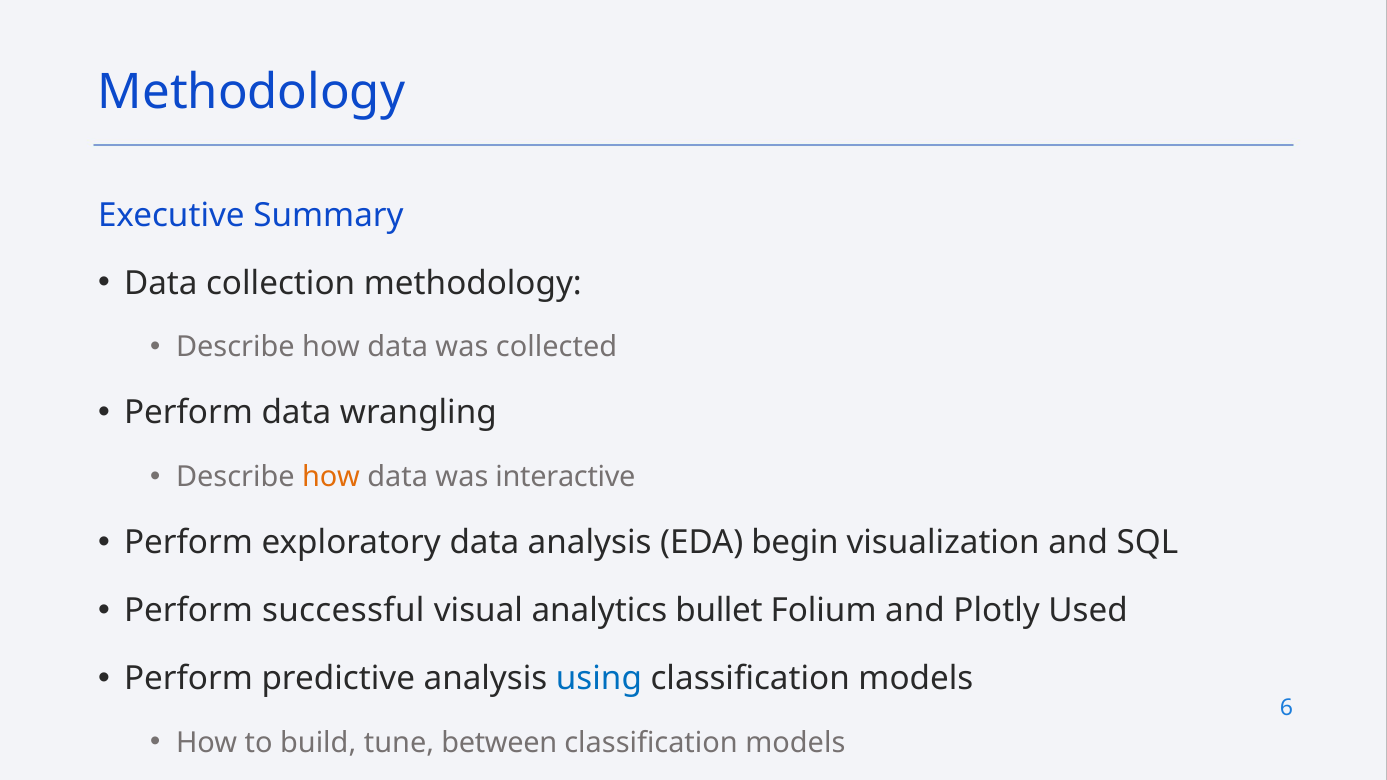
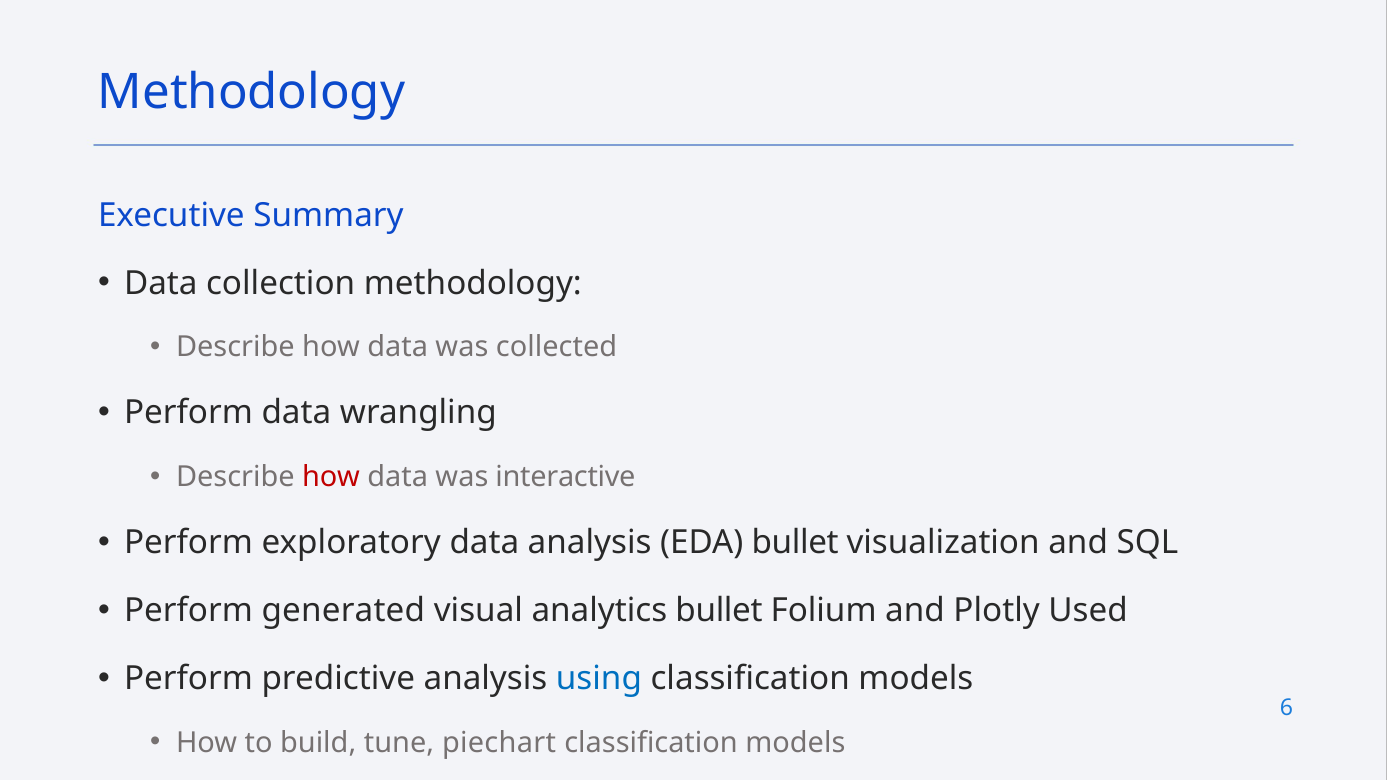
how at (331, 477) colour: orange -> red
EDA begin: begin -> bullet
successful: successful -> generated
between: between -> piechart
